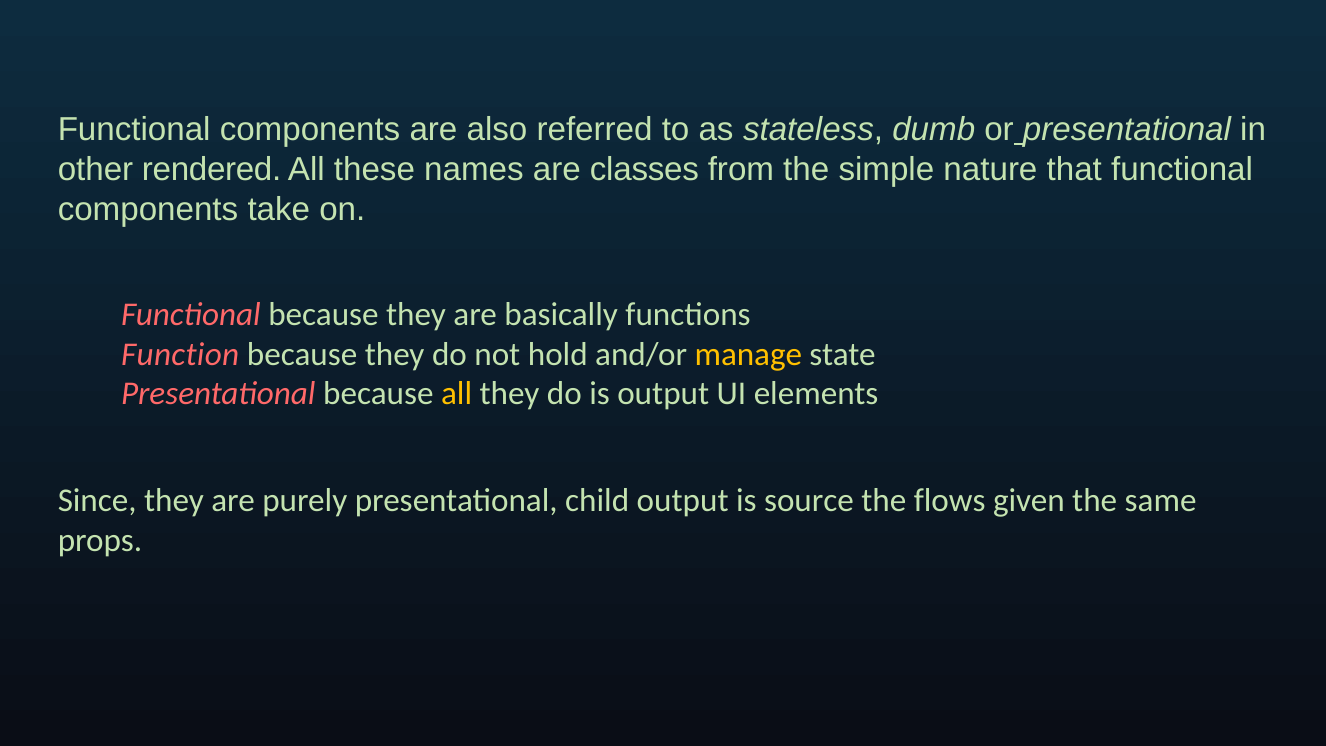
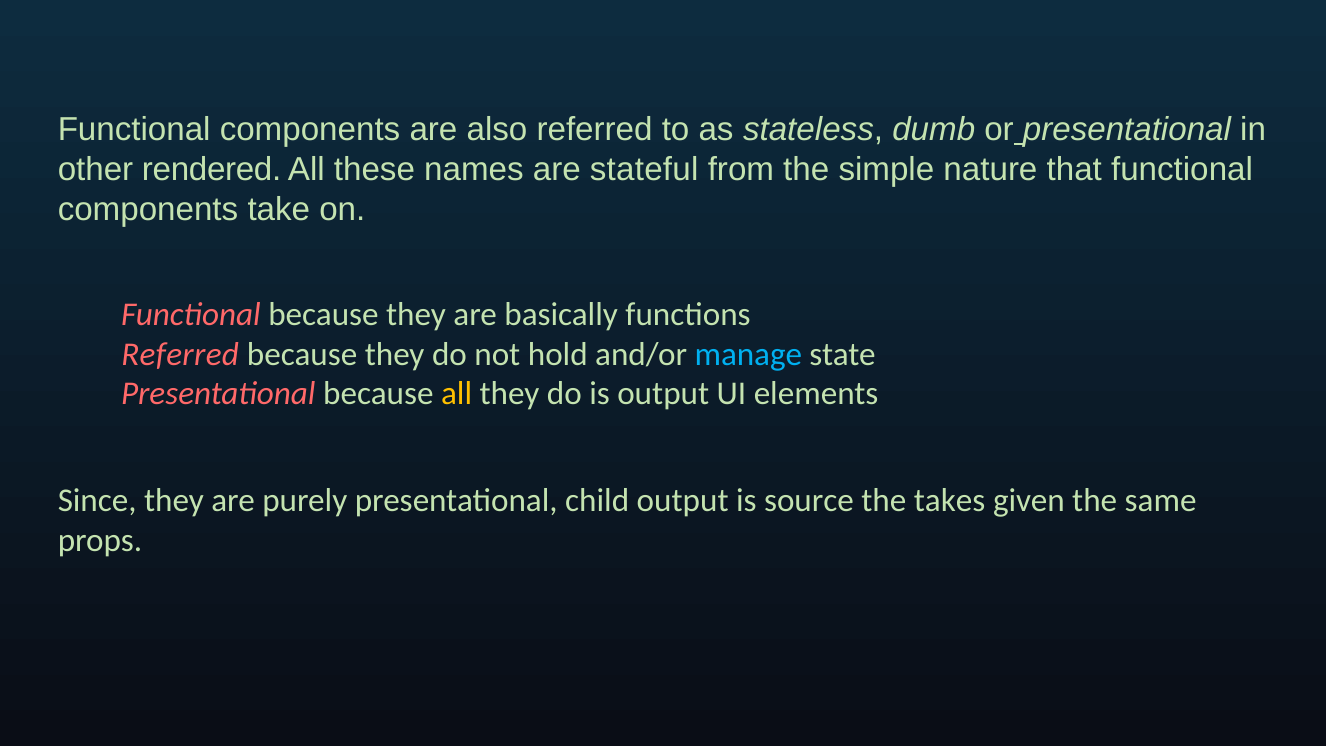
classes: classes -> stateful
Function at (180, 354): Function -> Referred
manage colour: yellow -> light blue
flows: flows -> takes
